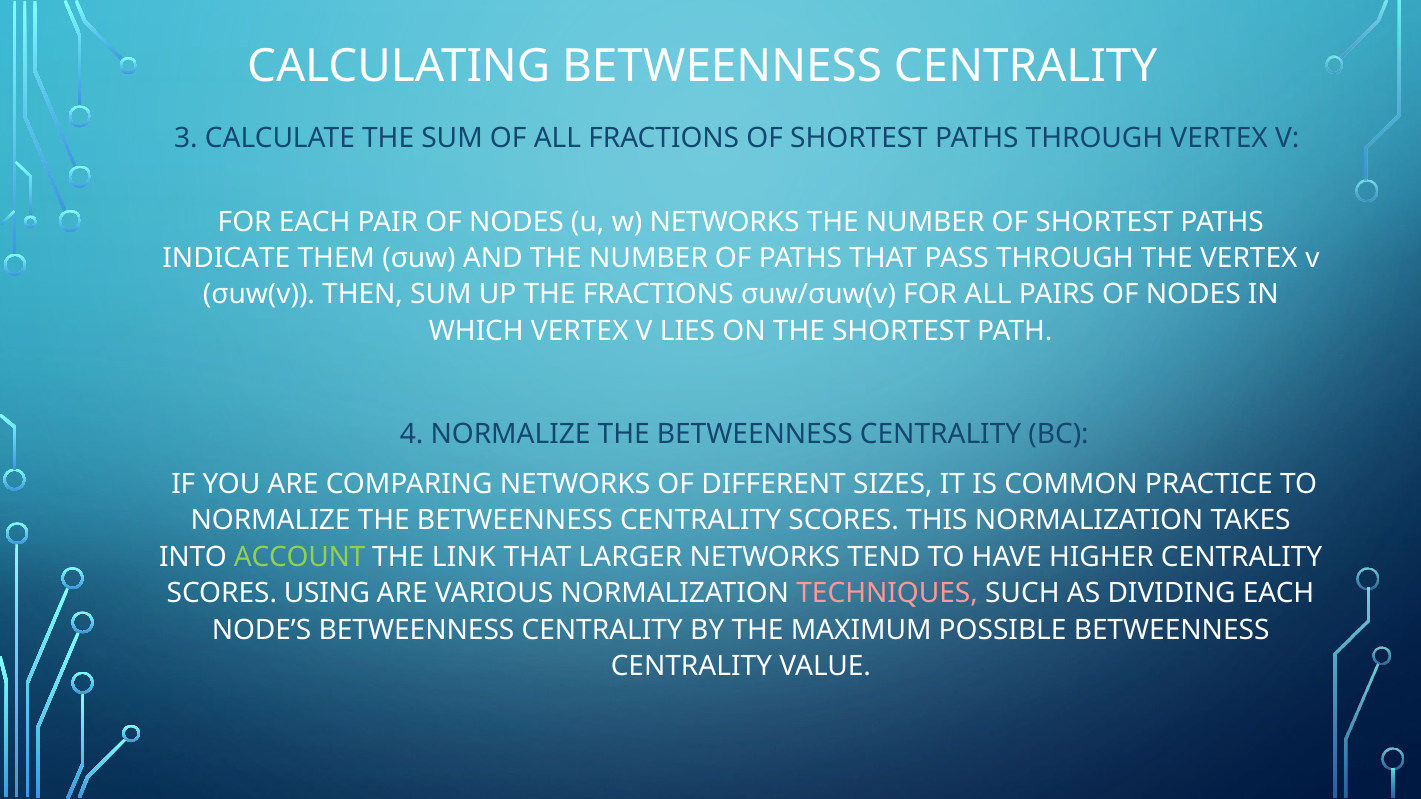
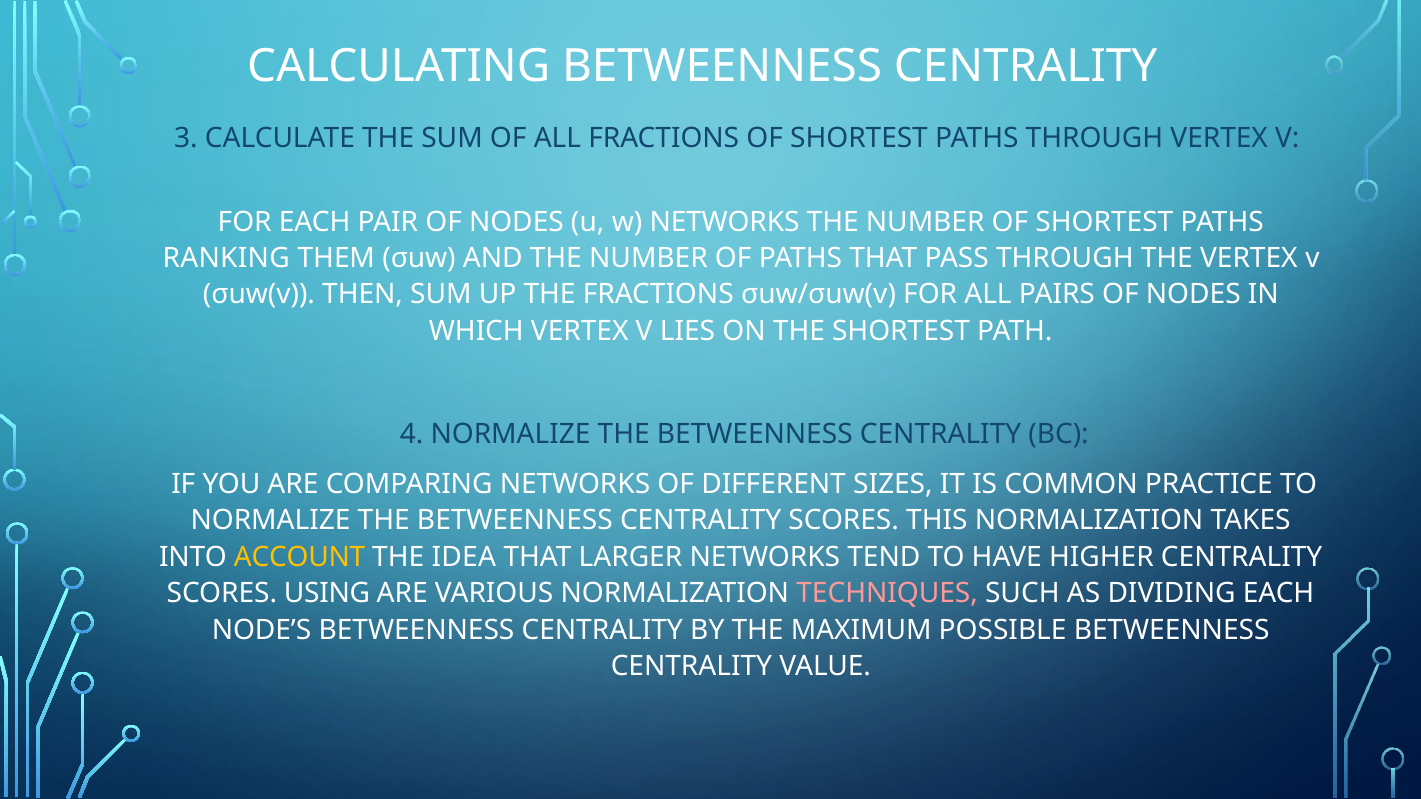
INDICATE: INDICATE -> RANKING
ACCOUNT colour: light green -> yellow
LINK: LINK -> IDEA
